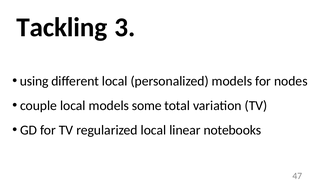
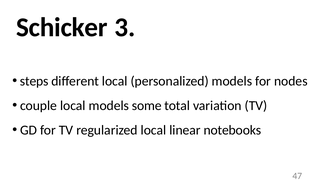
Tackling: Tackling -> Schicker
using: using -> steps
